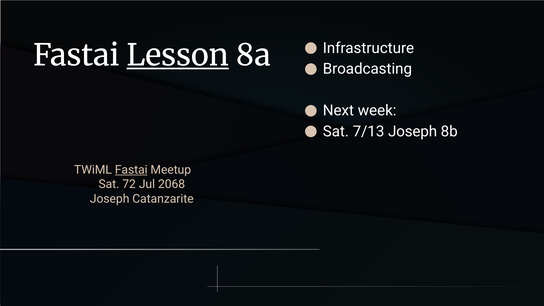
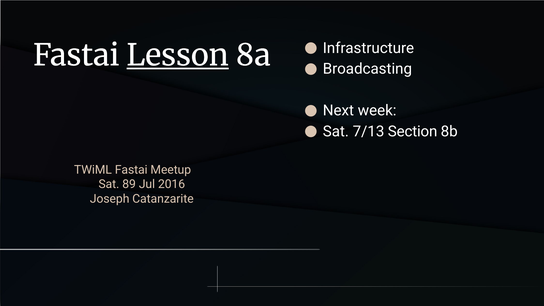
7/13 Joseph: Joseph -> Section
Fastai at (131, 170) underline: present -> none
72: 72 -> 89
2068: 2068 -> 2016
